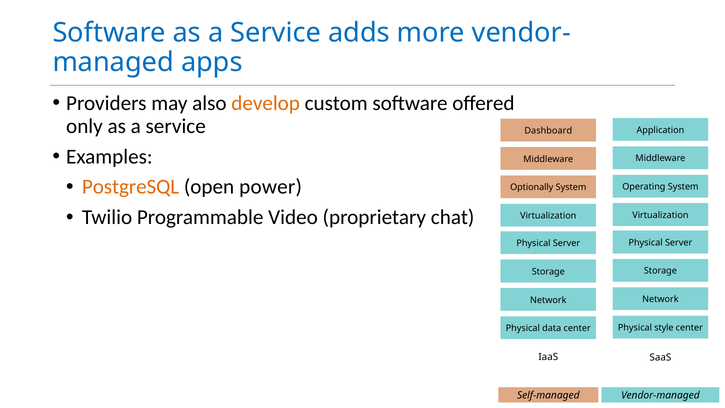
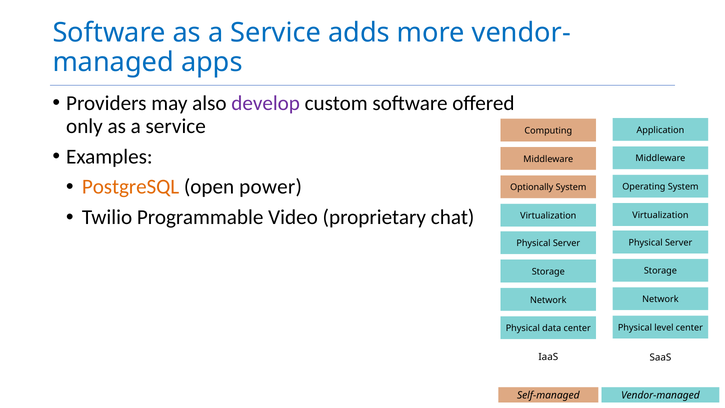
develop colour: orange -> purple
Dashboard: Dashboard -> Computing
style: style -> level
